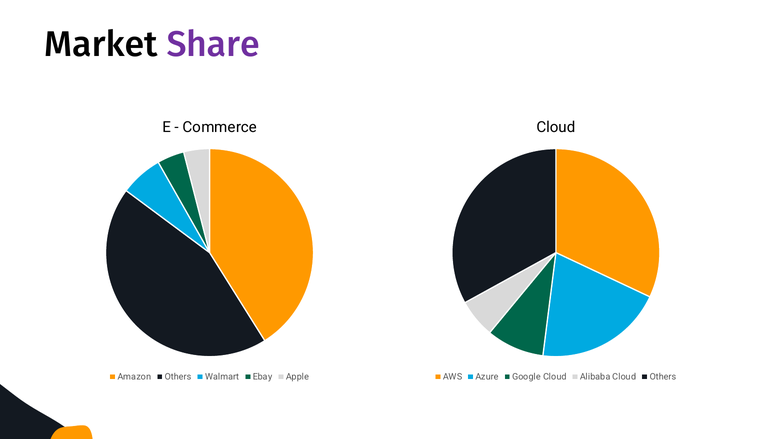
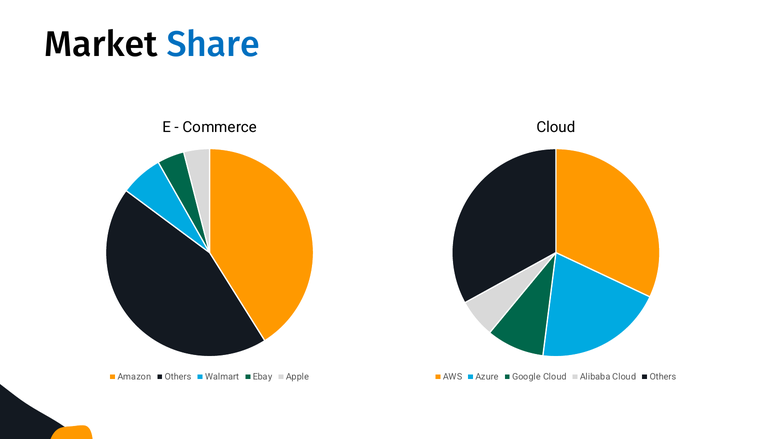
Share colour: purple -> blue
